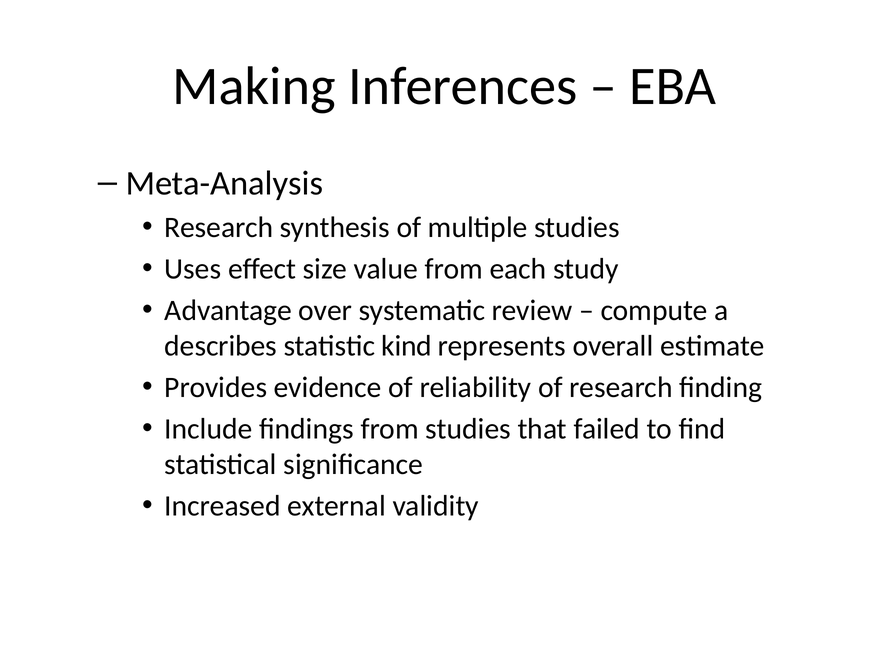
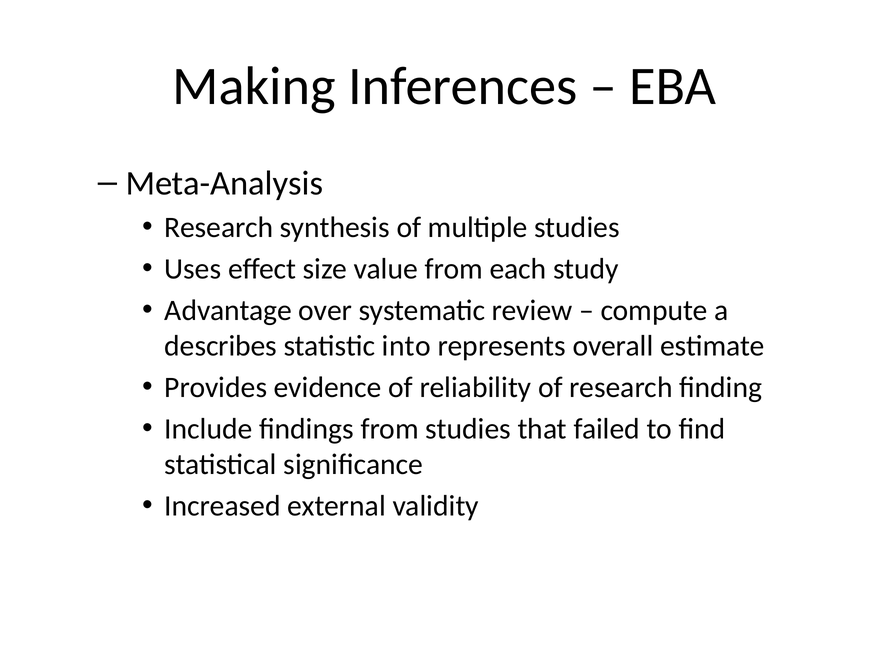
kind: kind -> into
